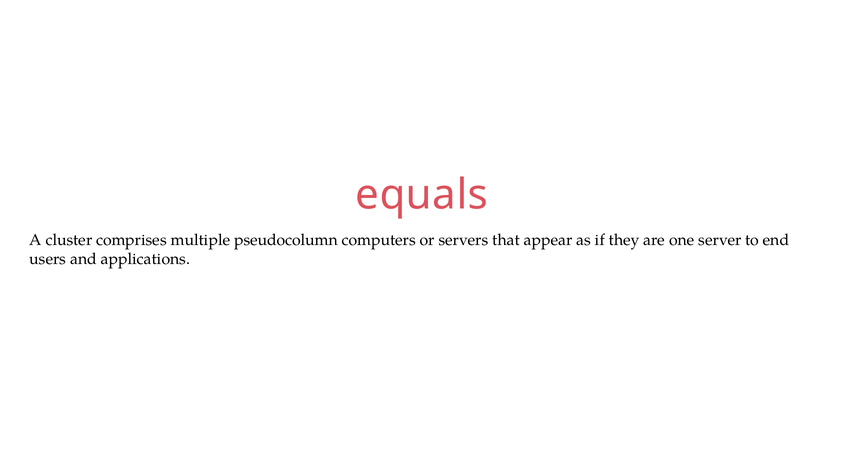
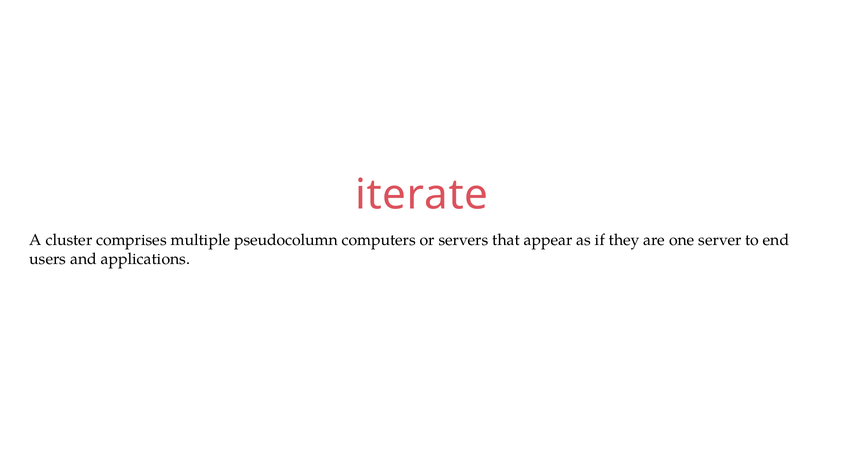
equals: equals -> iterate
